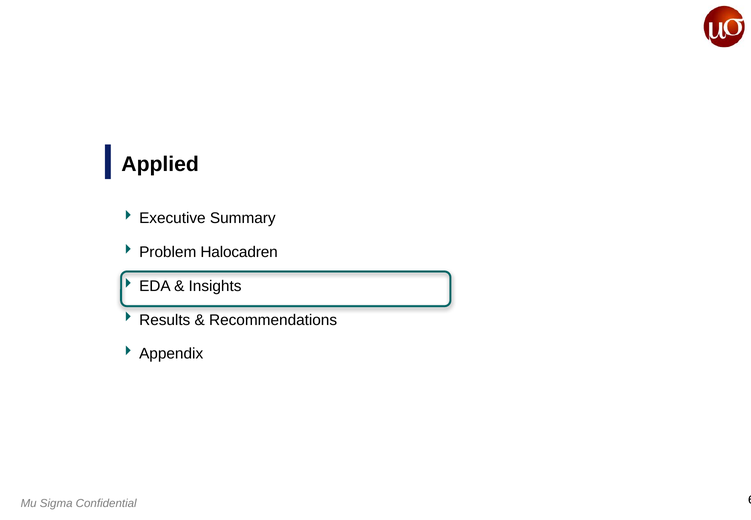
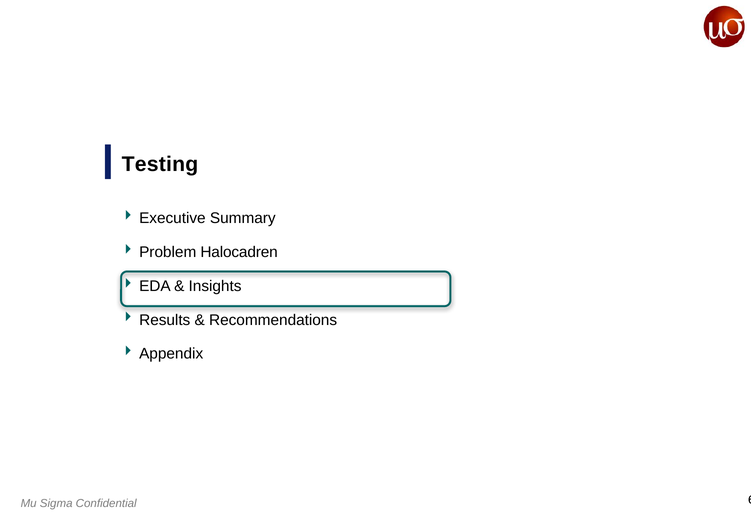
Applied: Applied -> Testing
